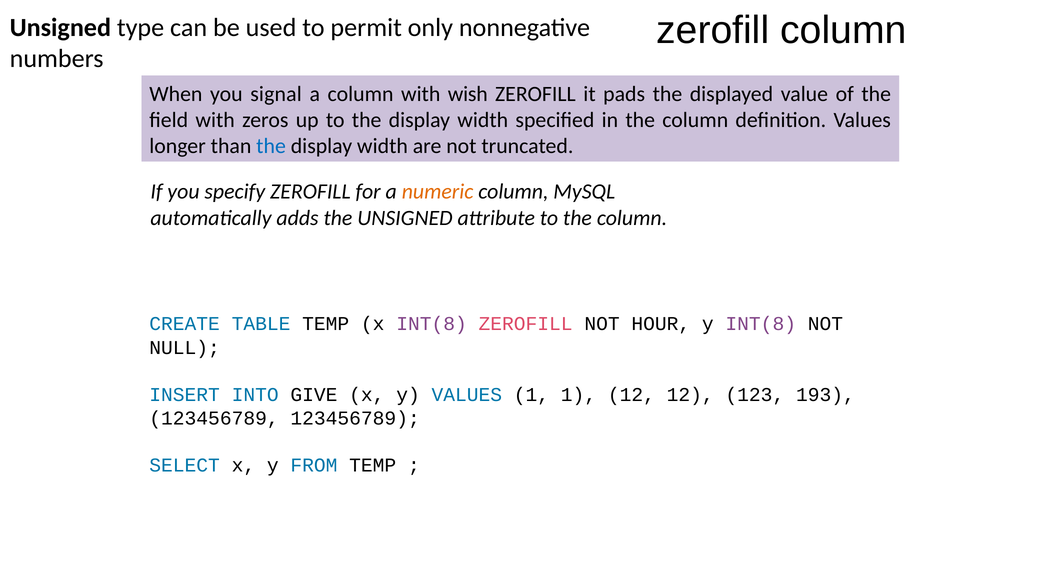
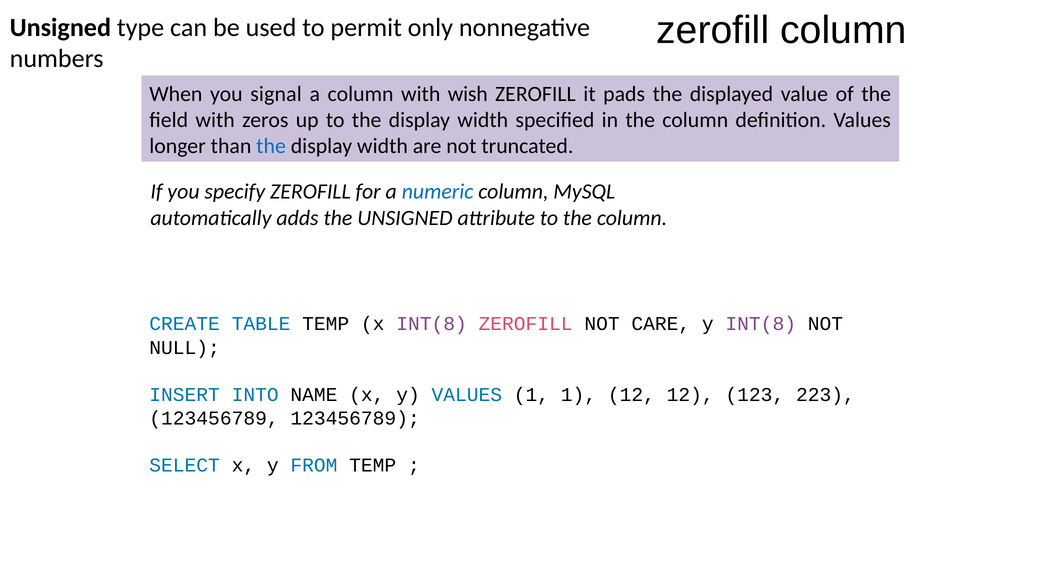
numeric colour: orange -> blue
HOUR: HOUR -> CARE
GIVE: GIVE -> NAME
193: 193 -> 223
